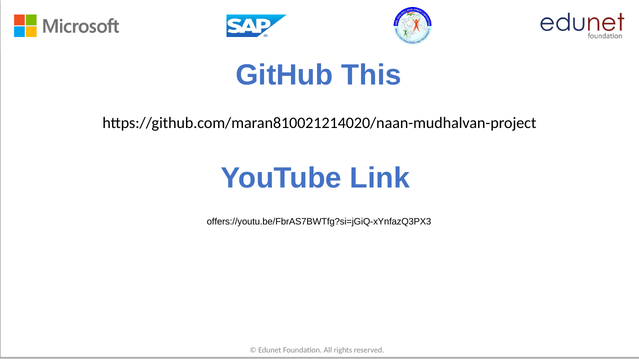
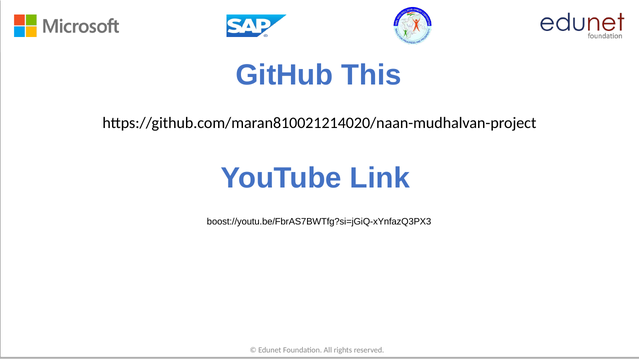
offers://youtu.be/FbrAS7BWTfg?si=jGiQ-xYnfazQ3PX3: offers://youtu.be/FbrAS7BWTfg?si=jGiQ-xYnfazQ3PX3 -> boost://youtu.be/FbrAS7BWTfg?si=jGiQ-xYnfazQ3PX3
